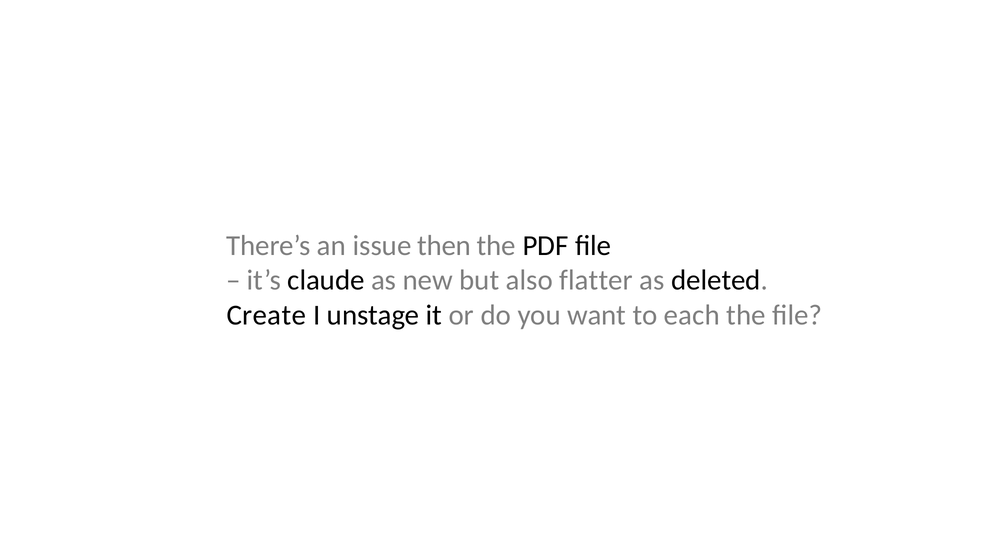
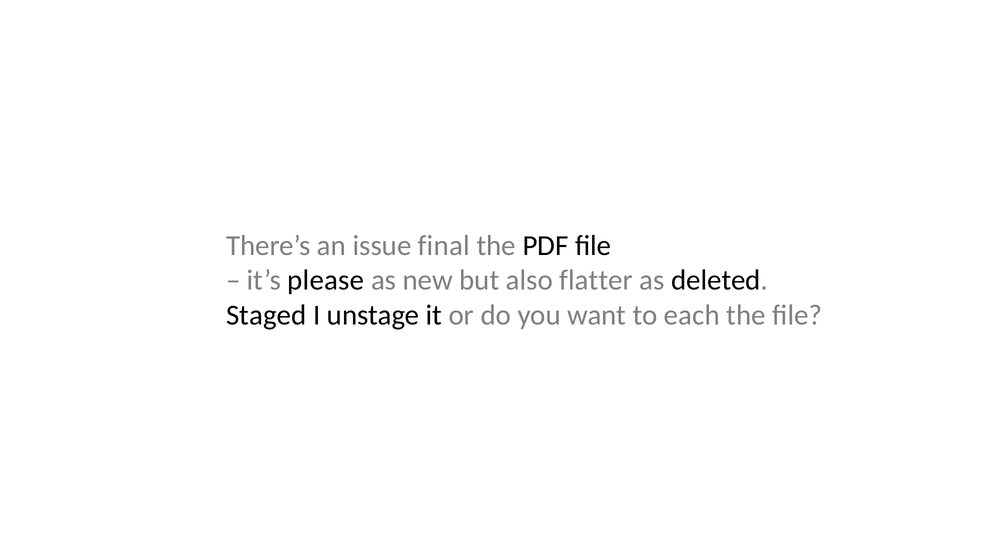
then: then -> final
claude: claude -> please
Create: Create -> Staged
